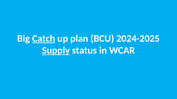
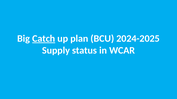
Supply underline: present -> none
